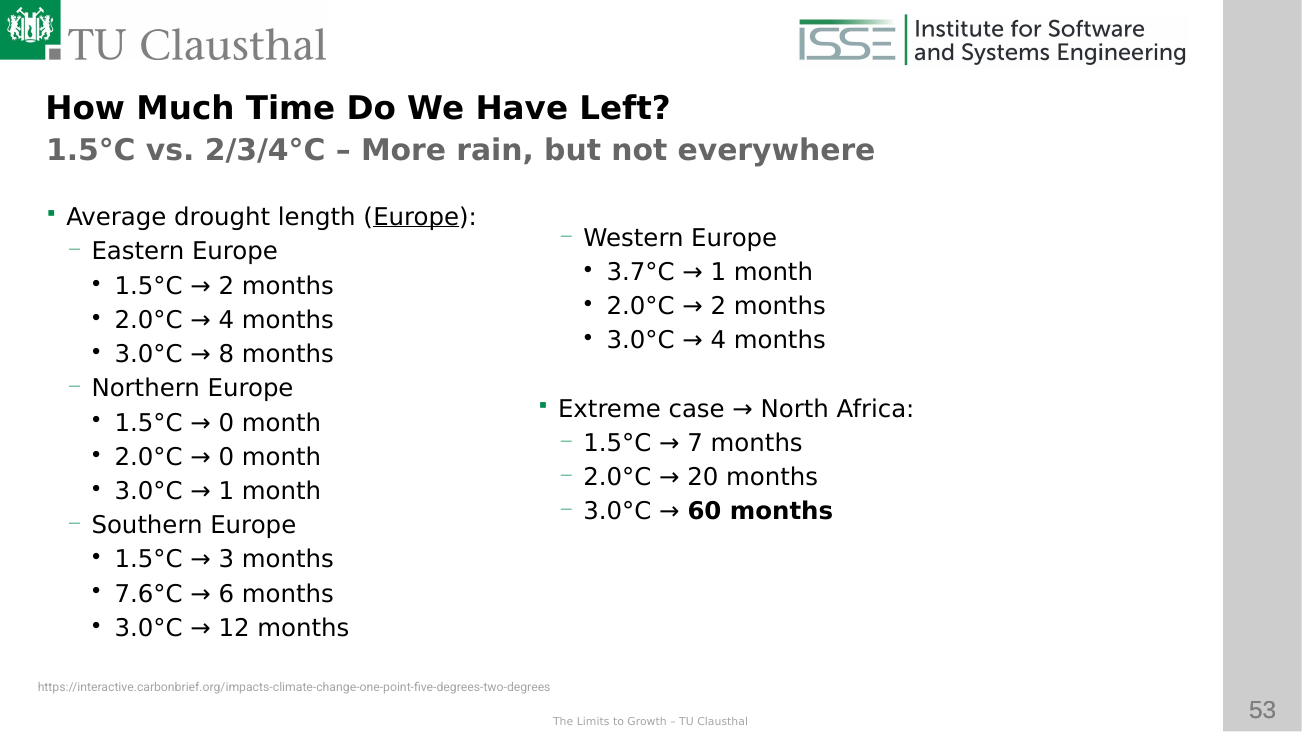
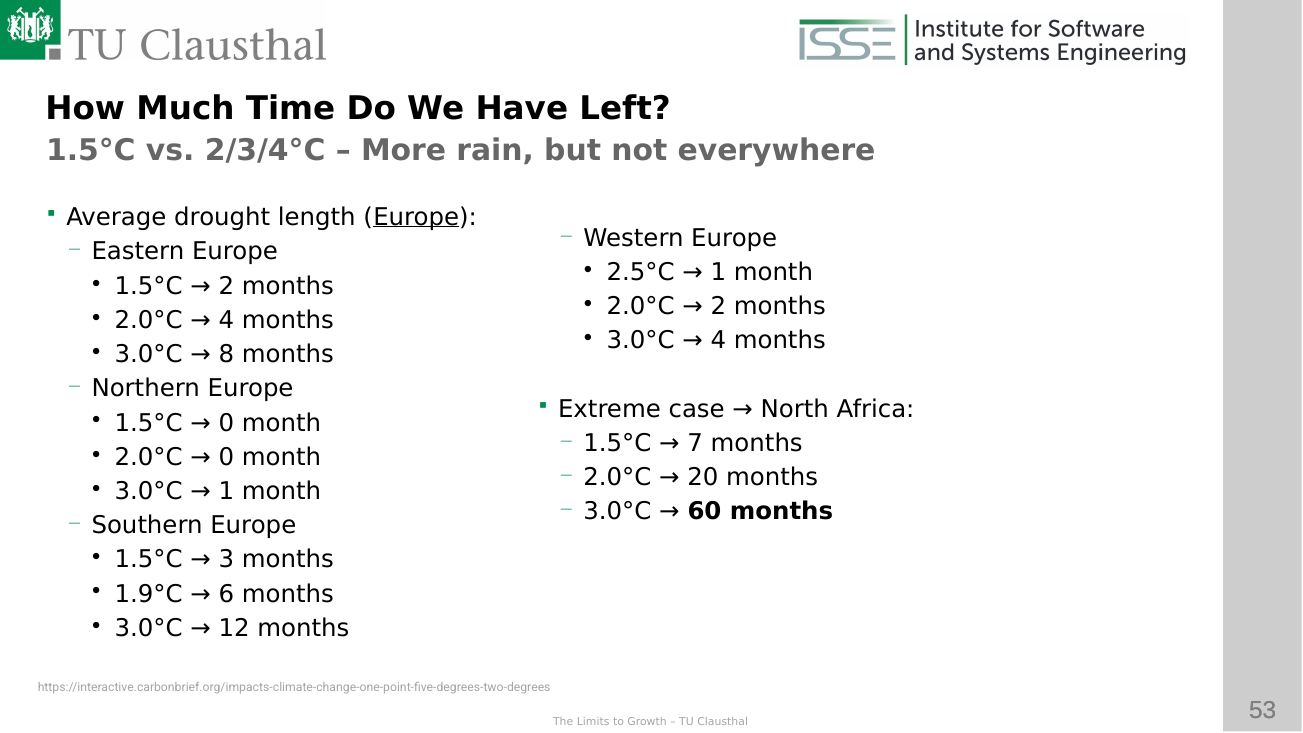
3.7°C: 3.7°C -> 2.5°C
7.6°C: 7.6°C -> 1.9°C
